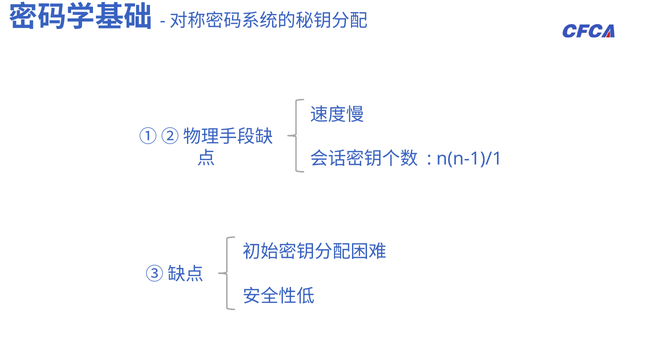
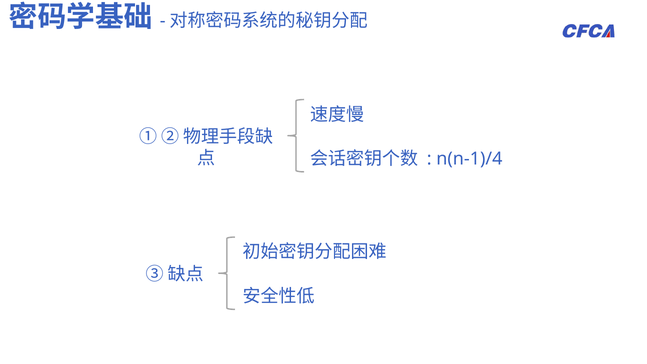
n(n-1)/1: n(n-1)/1 -> n(n-1)/4
